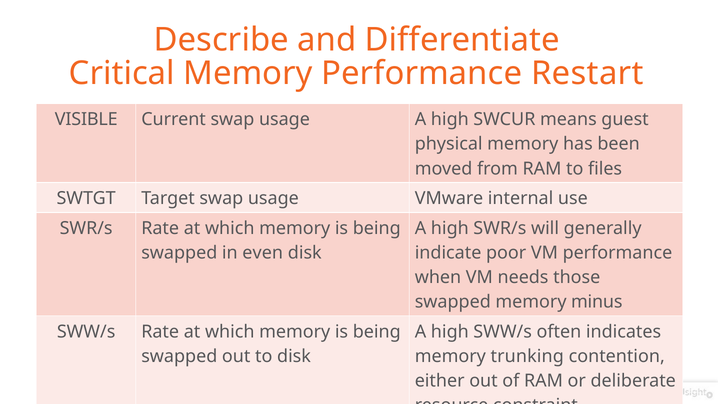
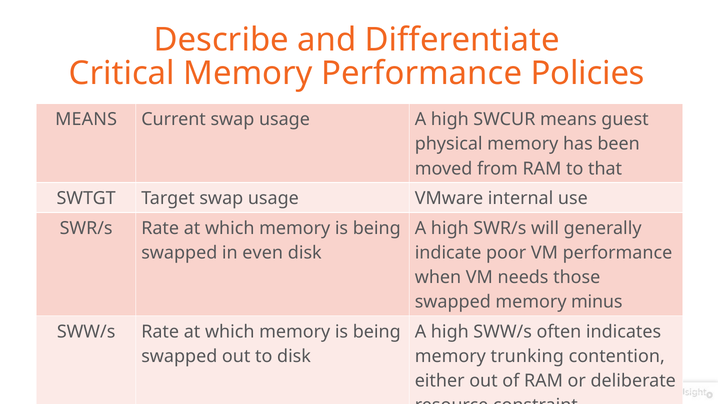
Restart: Restart -> Policies
VISIBLE at (86, 120): VISIBLE -> MEANS
files: files -> that
